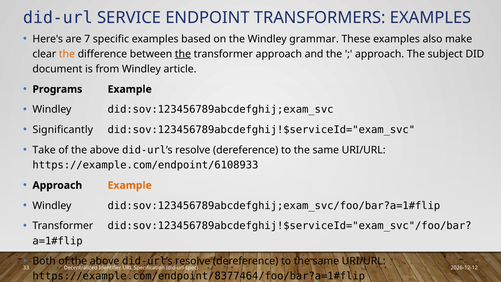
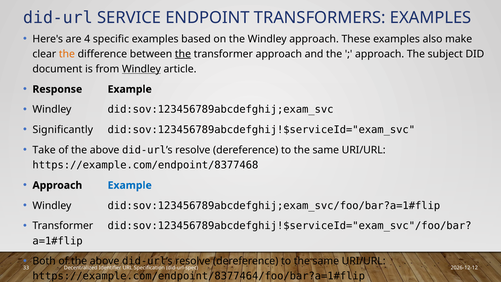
7: 7 -> 4
Windley grammar: grammar -> approach
Windley at (141, 69) underline: none -> present
Programs: Programs -> Response
https://example.com/endpoint/6108933: https://example.com/endpoint/6108933 -> https://example.com/endpoint/8377468
Example at (130, 185) colour: orange -> blue
